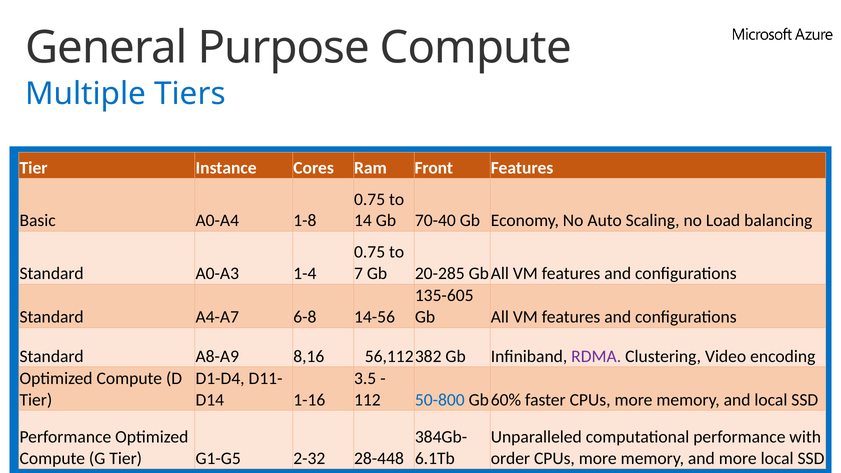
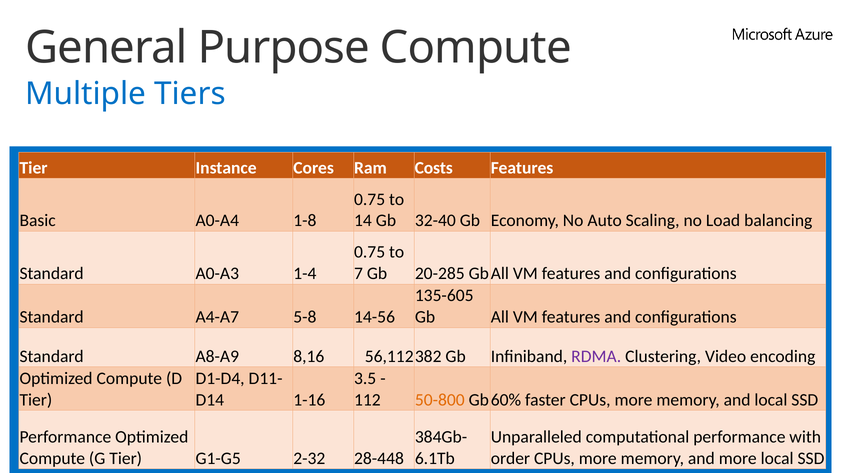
Front: Front -> Costs
70-40: 70-40 -> 32-40
6-8: 6-8 -> 5-8
50-800 colour: blue -> orange
